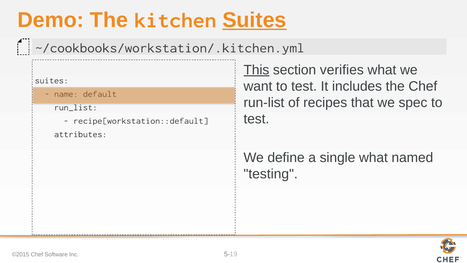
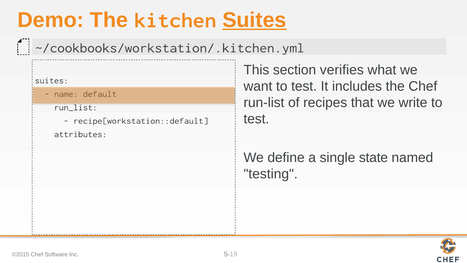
This underline: present -> none
spec: spec -> write
single what: what -> state
